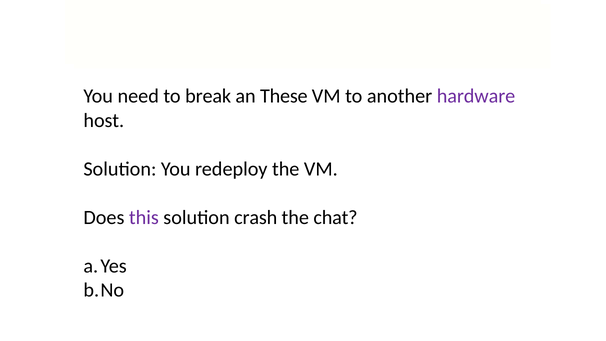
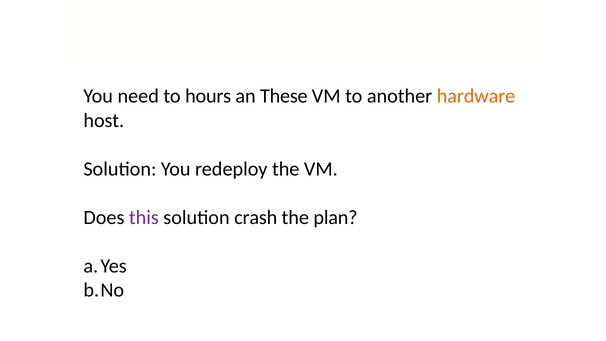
break: break -> hours
hardware colour: purple -> orange
chat: chat -> plan
